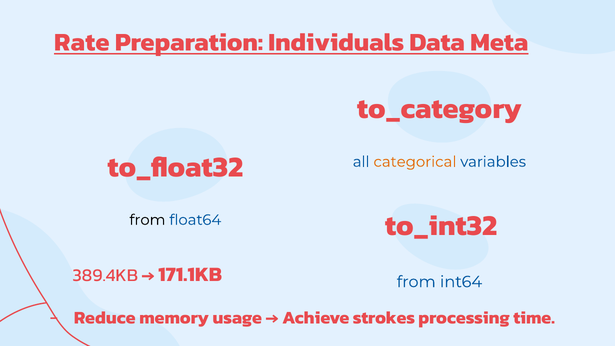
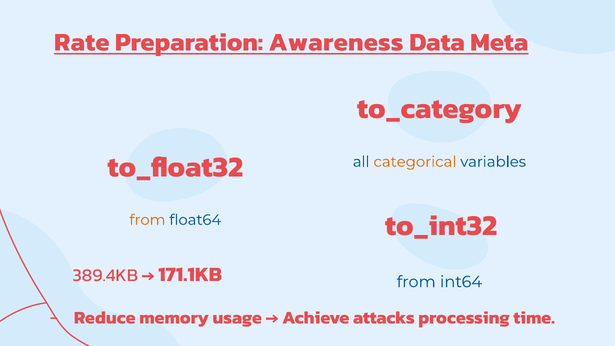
Individuals: Individuals -> Awareness
from at (147, 220) colour: black -> orange
strokes: strokes -> attacks
